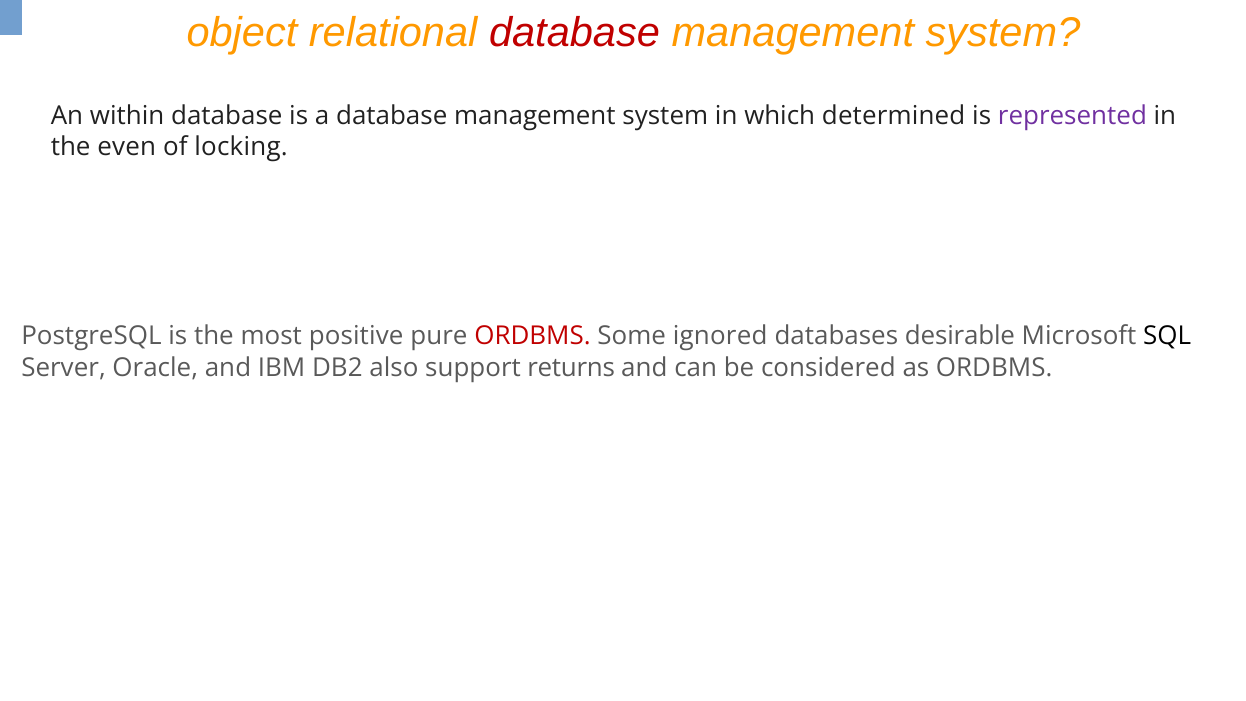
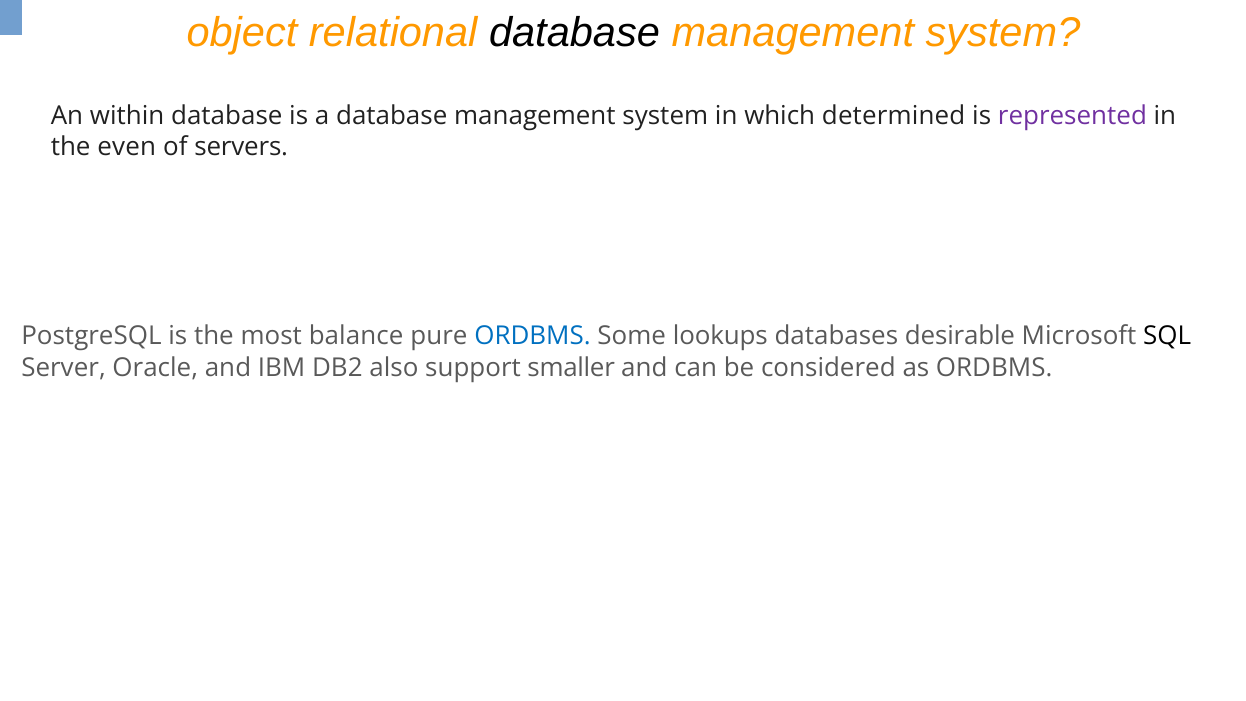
database at (574, 32) colour: red -> black
locking: locking -> servers
positive: positive -> balance
ORDBMS at (532, 336) colour: red -> blue
ignored: ignored -> lookups
returns: returns -> smaller
